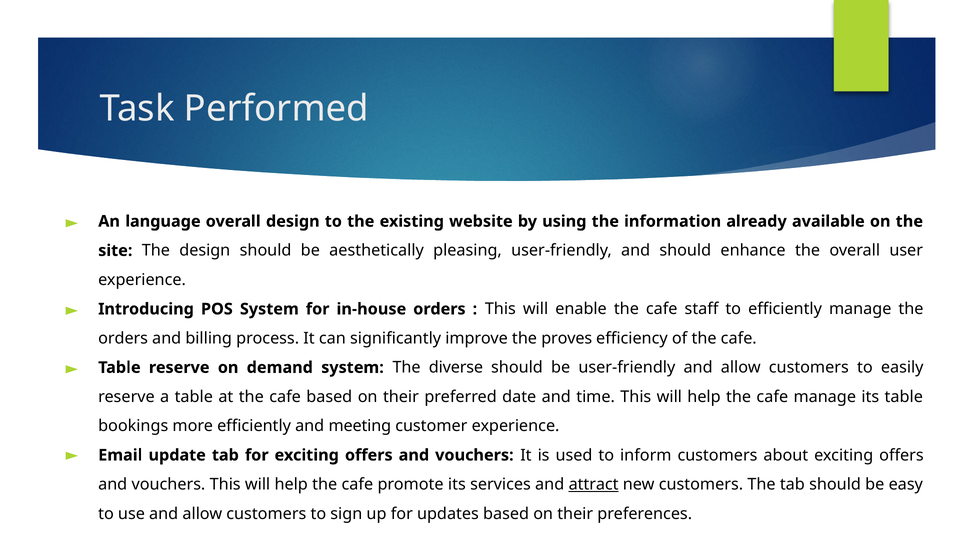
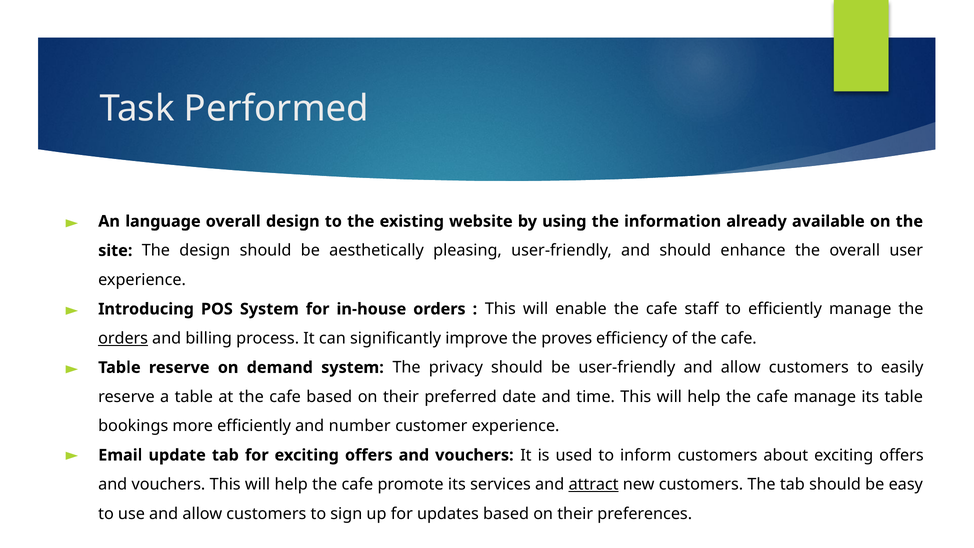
orders at (123, 338) underline: none -> present
diverse: diverse -> privacy
meeting: meeting -> number
